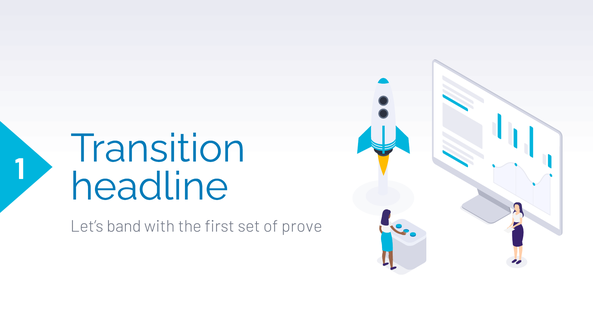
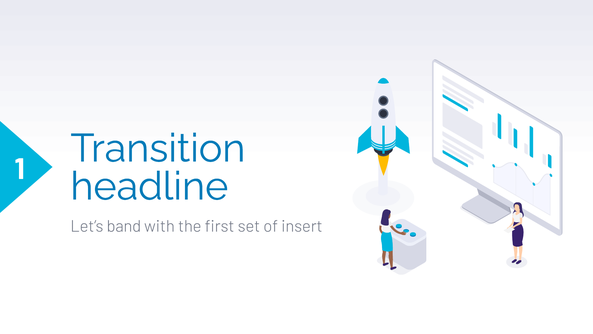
prove: prove -> insert
